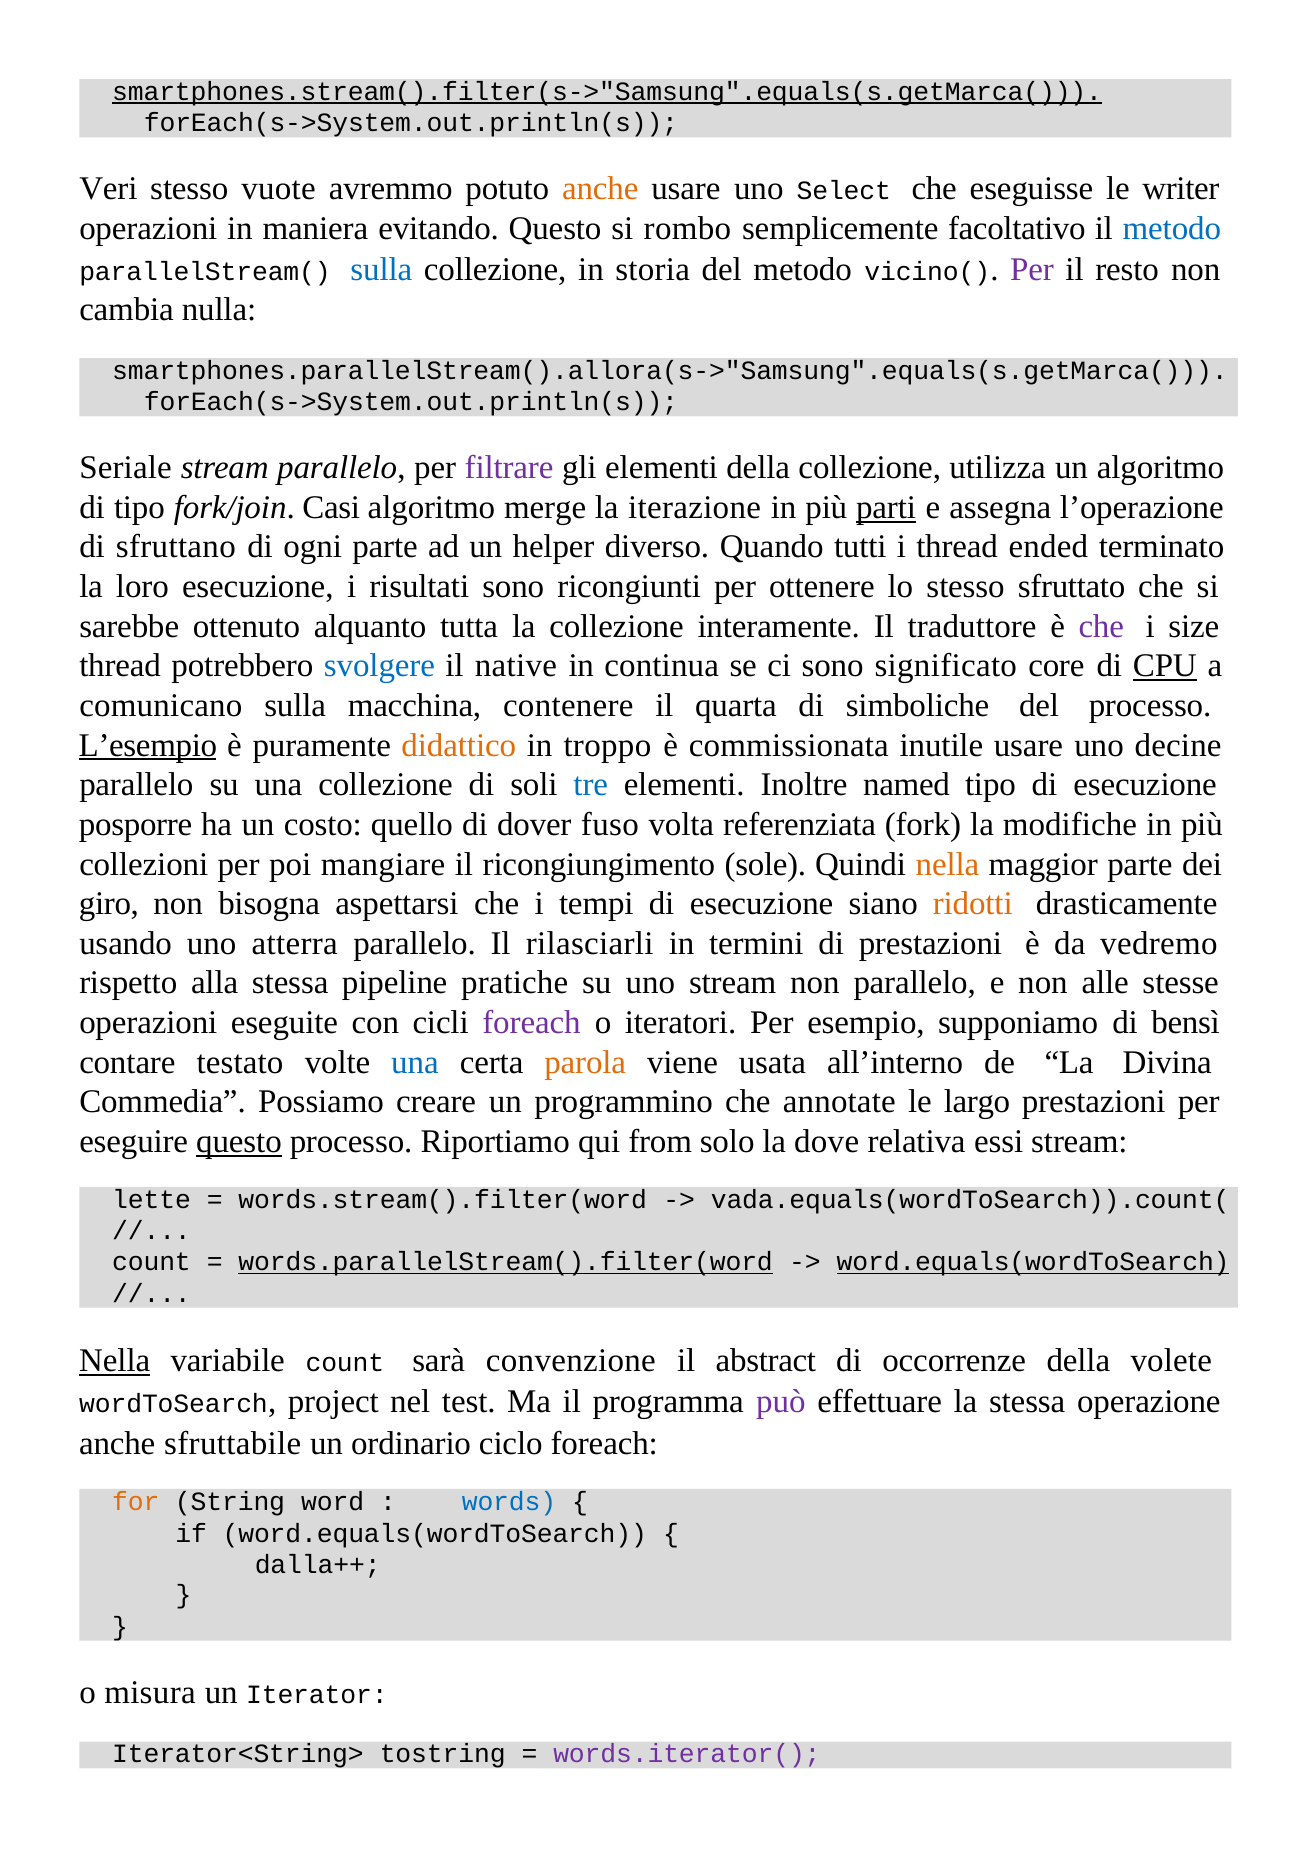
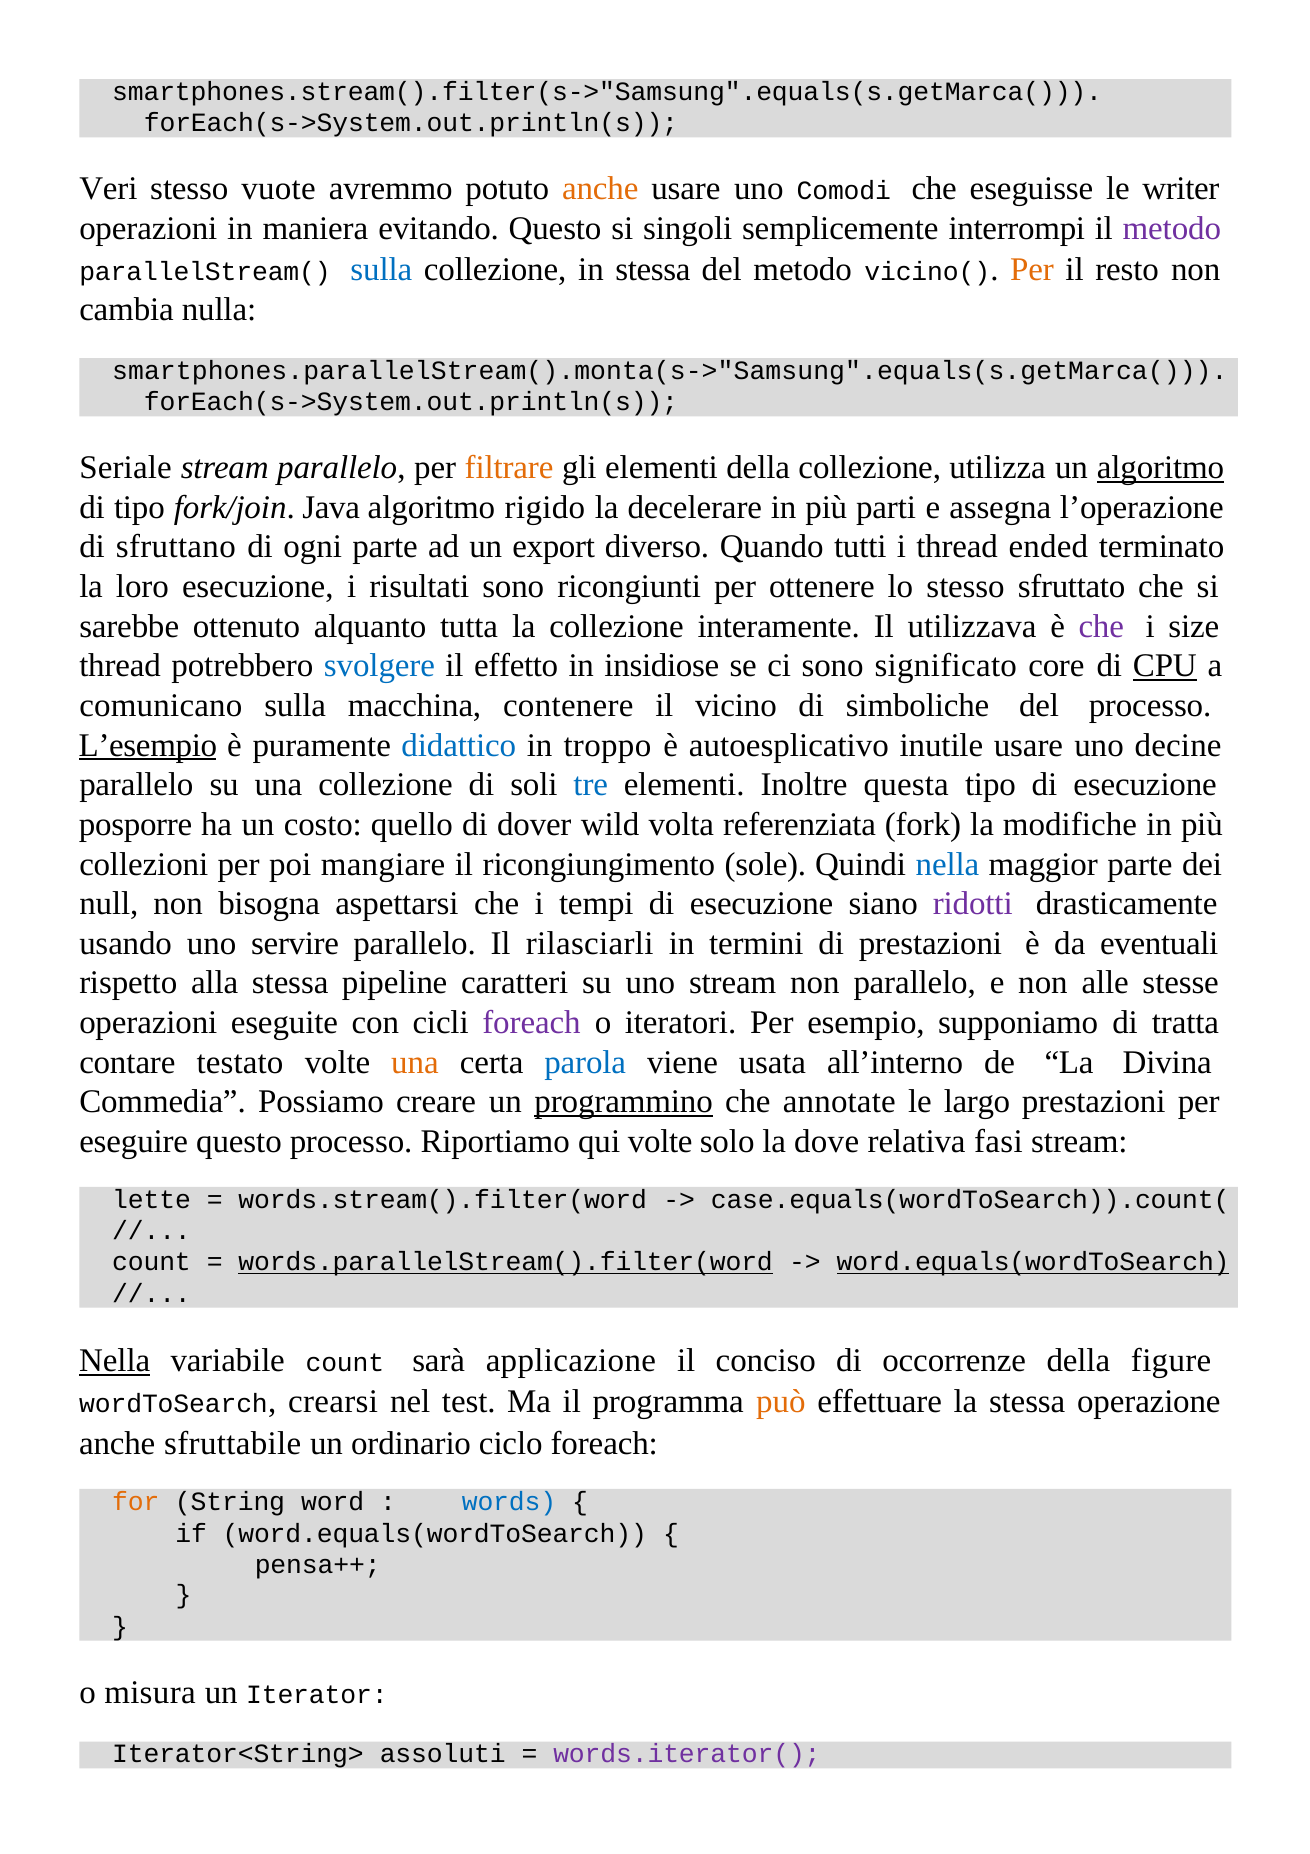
smartphones.stream().filter(s->"Samsung".equals(s.getMarca( underline: present -> none
Select: Select -> Comodi
rombo: rombo -> singoli
facoltativo: facoltativo -> interrompi
metodo at (1172, 229) colour: blue -> purple
in storia: storia -> stessa
Per at (1032, 269) colour: purple -> orange
smartphones.parallelStream().allora(s->"Samsung".equals(s.getMarca(: smartphones.parallelStream().allora(s->"Samsung".equals(s.getMarca( -> smartphones.parallelStream().monta(s->"Samsung".equals(s.getMarca(
filtrare colour: purple -> orange
algoritmo at (1160, 468) underline: none -> present
Casi: Casi -> Java
merge: merge -> rigido
iterazione: iterazione -> decelerare
parti underline: present -> none
helper: helper -> export
traduttore: traduttore -> utilizzava
native: native -> effetto
continua: continua -> insidiose
quarta: quarta -> vicino
didattico colour: orange -> blue
commissionata: commissionata -> autoesplicativo
named: named -> questa
fuso: fuso -> wild
nella at (947, 864) colour: orange -> blue
giro: giro -> null
ridotti colour: orange -> purple
atterra: atterra -> servire
vedremo: vedremo -> eventuali
pratiche: pratiche -> caratteri
bensì: bensì -> tratta
una at (415, 1062) colour: blue -> orange
parola colour: orange -> blue
programmino underline: none -> present
questo at (239, 1141) underline: present -> none
qui from: from -> volte
essi: essi -> fasi
vada.equals(wordToSearch)).count(: vada.equals(wordToSearch)).count( -> case.equals(wordToSearch)).count(
convenzione: convenzione -> applicazione
abstract: abstract -> conciso
volete: volete -> figure
project: project -> crearsi
può colour: purple -> orange
dalla++: dalla++ -> pensa++
tostring: tostring -> assoluti
